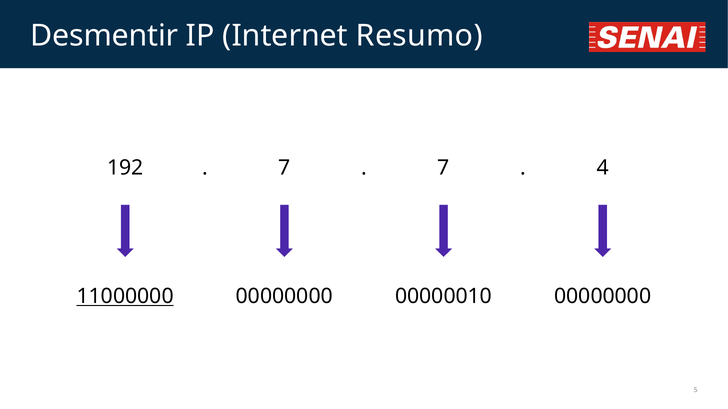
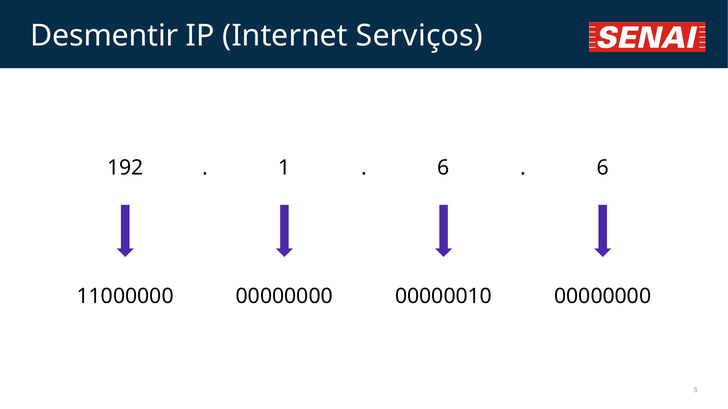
Resumo: Resumo -> Serviços
7 at (284, 168): 7 -> 1
7 at (444, 168): 7 -> 6
4 at (603, 168): 4 -> 6
11000000 underline: present -> none
